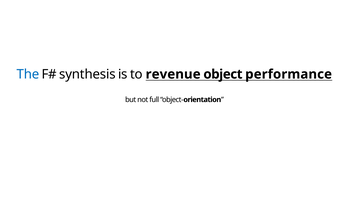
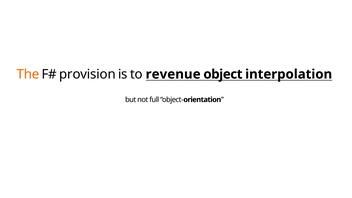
The colour: blue -> orange
synthesis: synthesis -> provision
performance: performance -> interpolation
